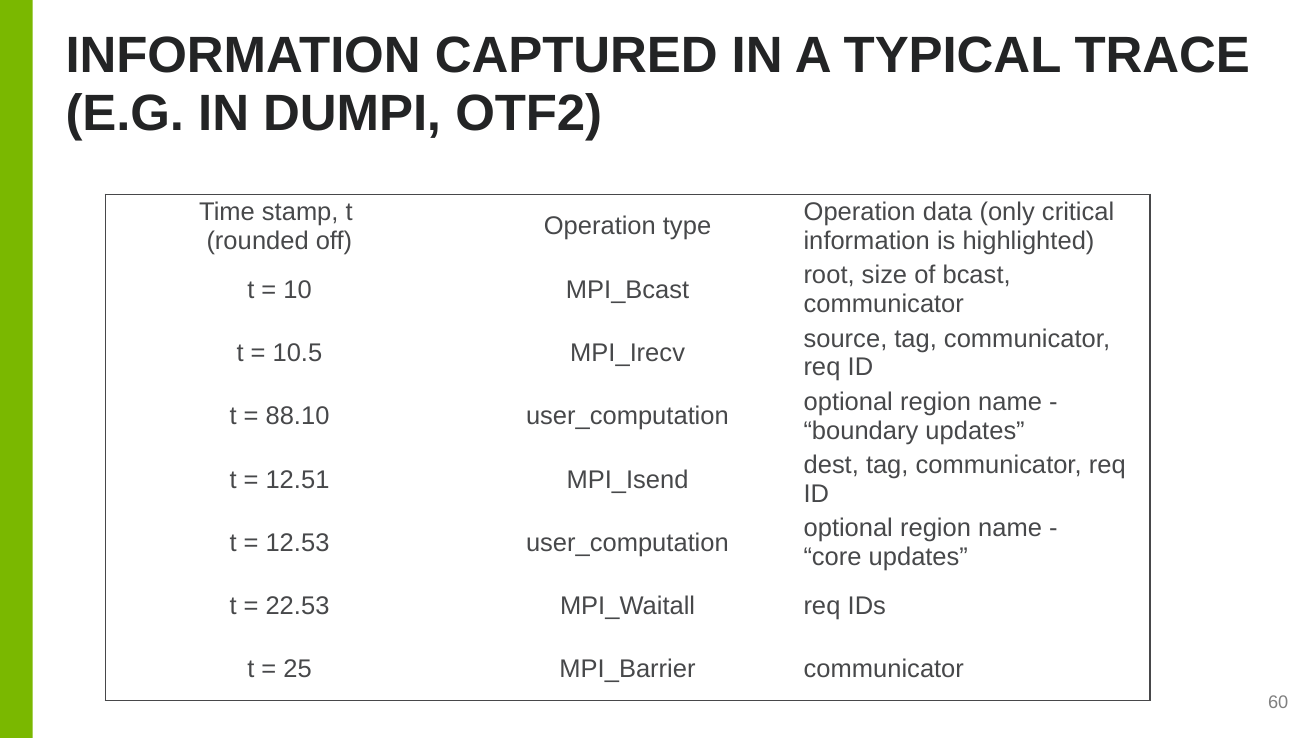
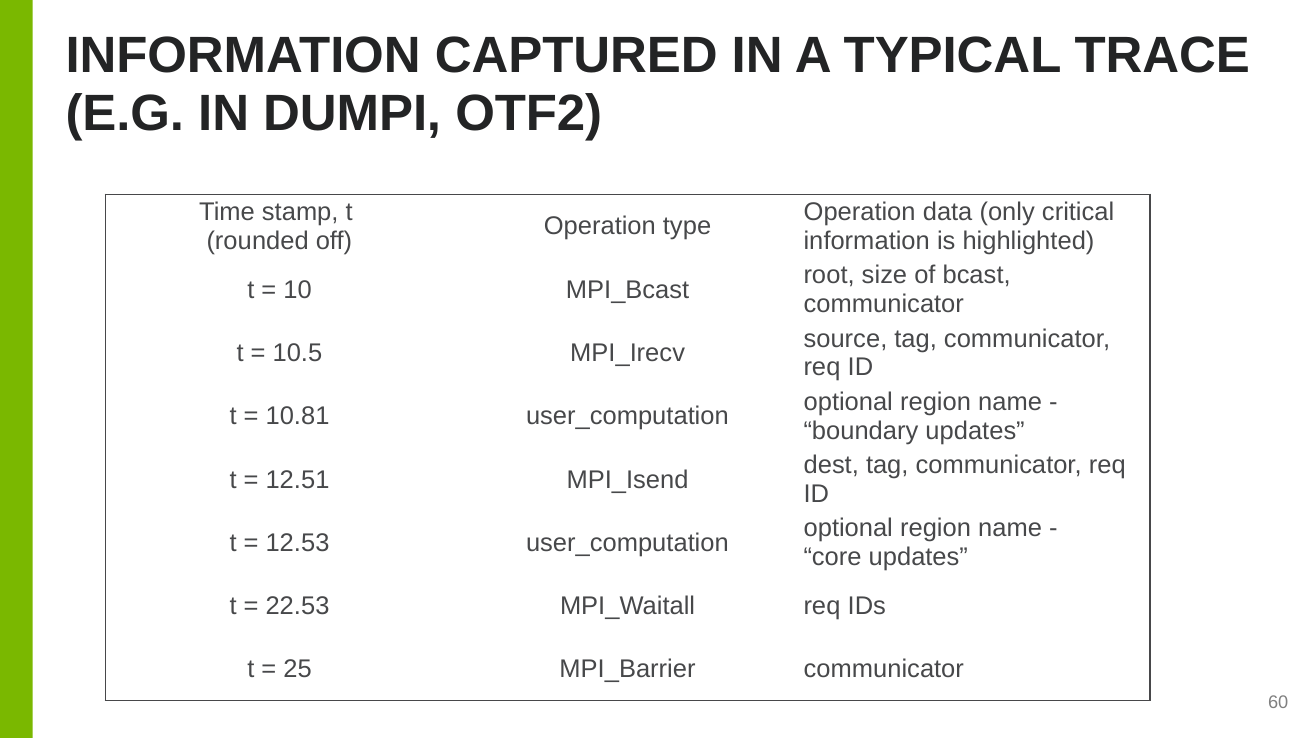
88.10: 88.10 -> 10.81
